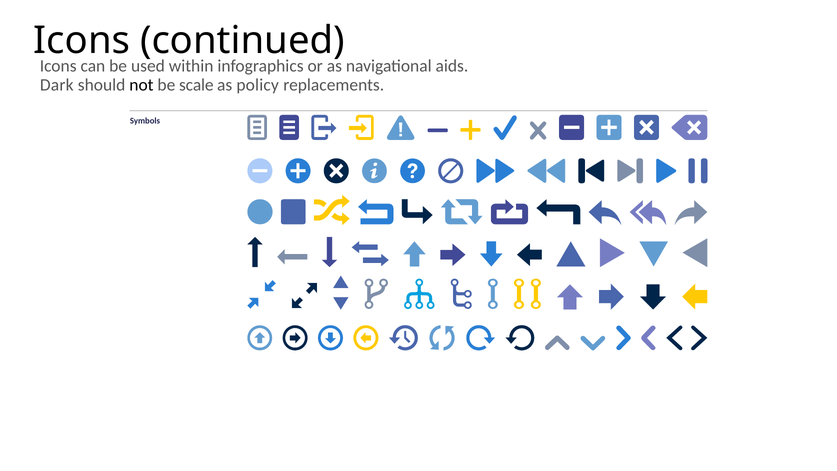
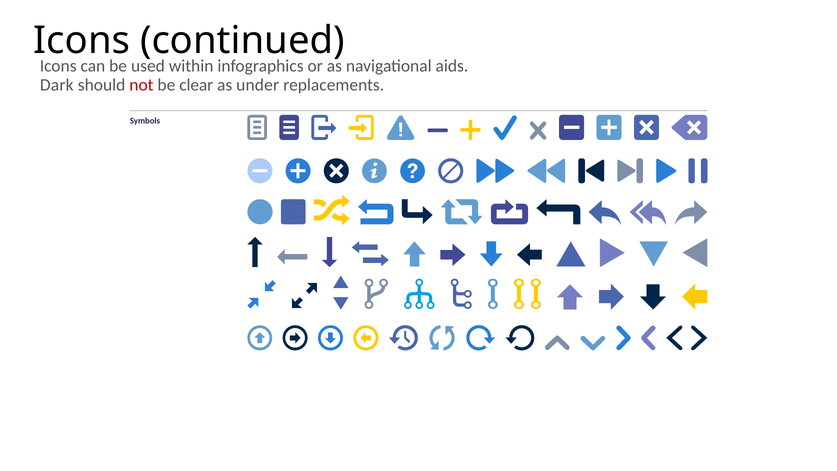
not colour: black -> red
scale: scale -> clear
policy: policy -> under
